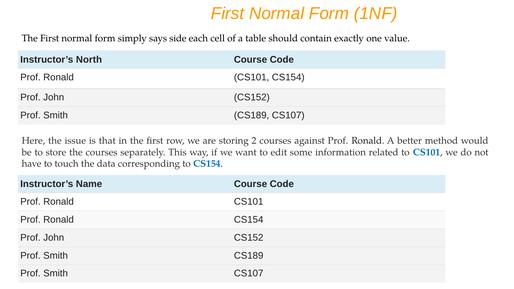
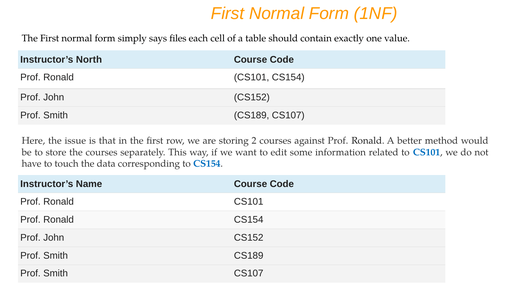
side: side -> files
